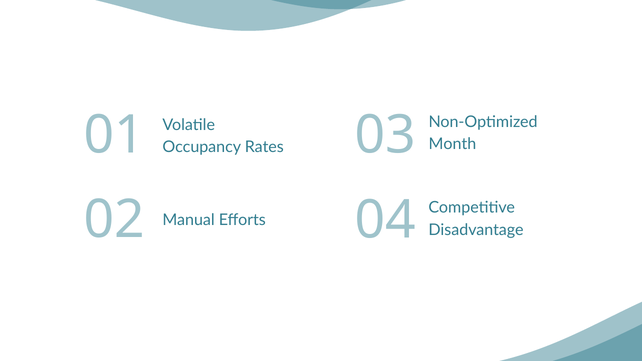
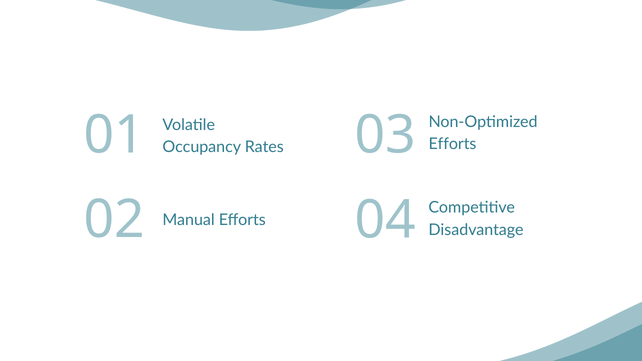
Month at (452, 144): Month -> Efforts
